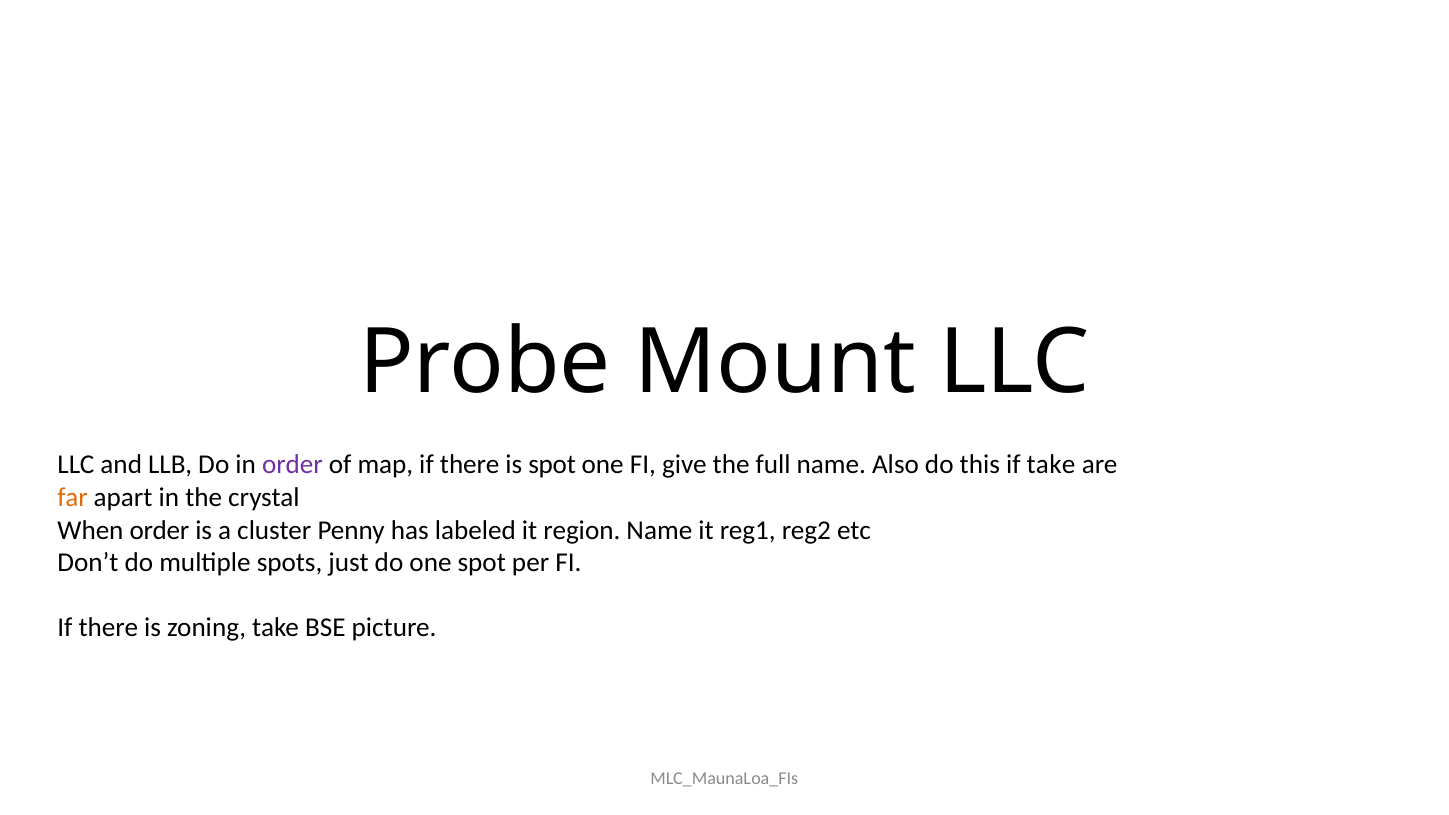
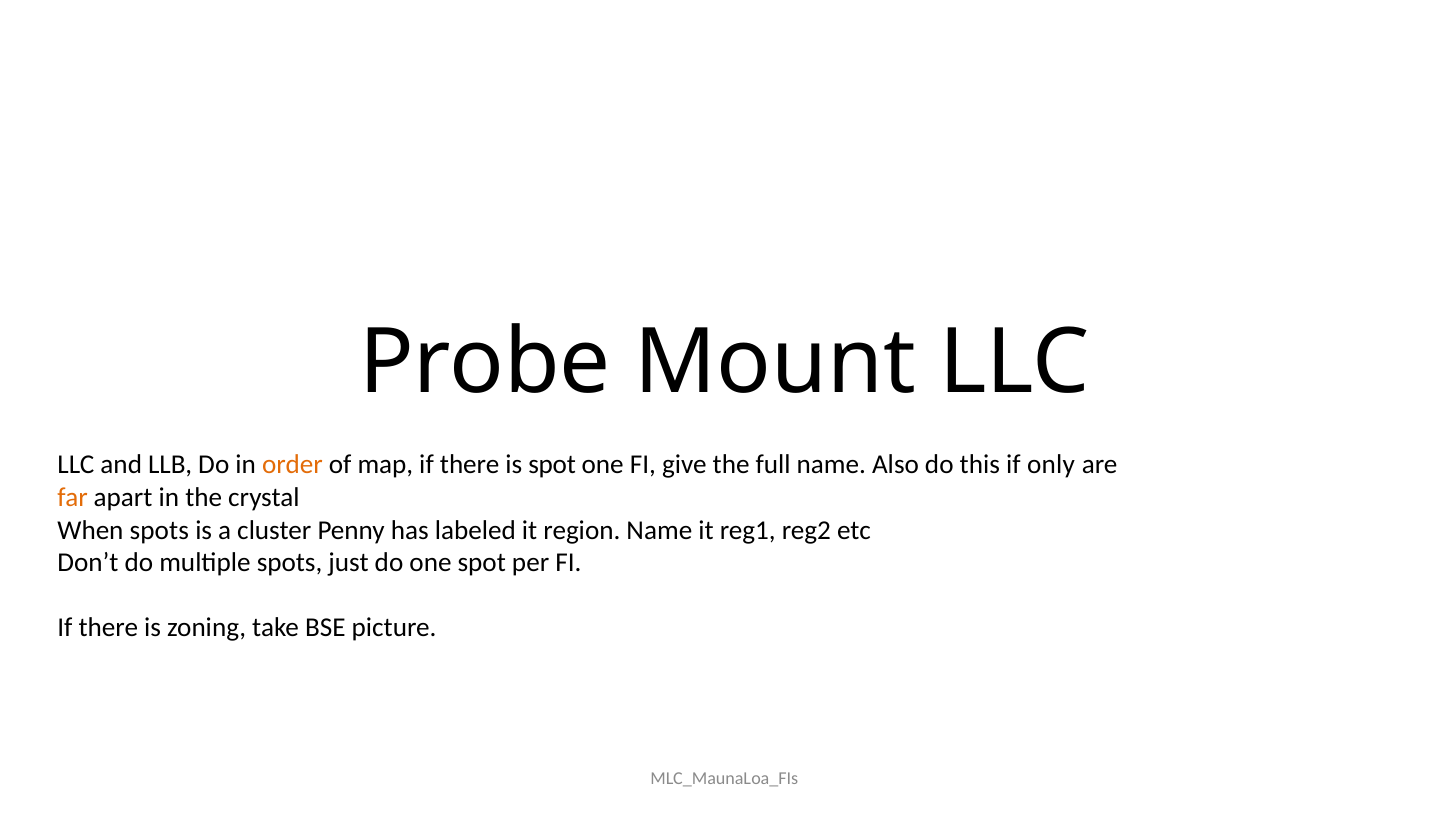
order at (292, 465) colour: purple -> orange
if take: take -> only
When order: order -> spots
